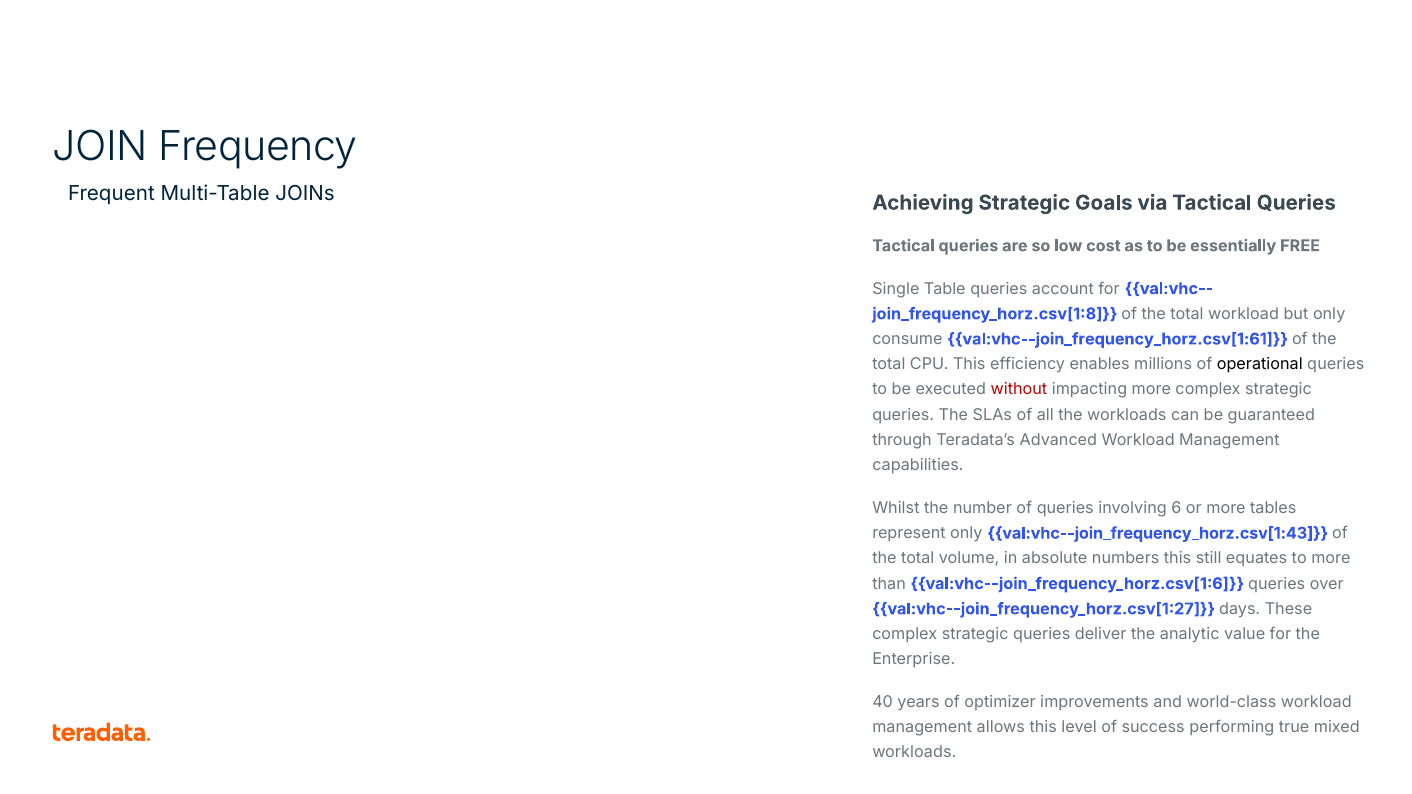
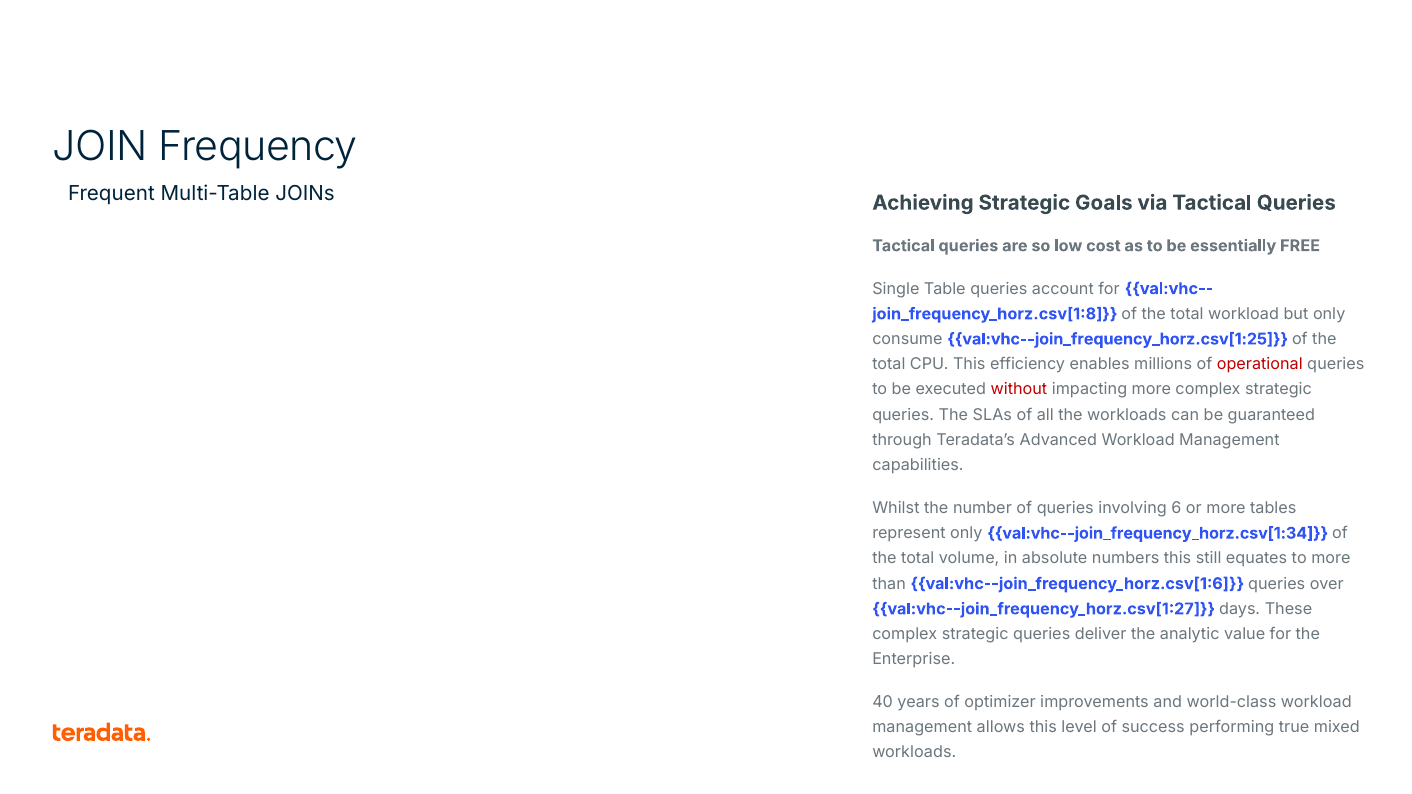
val:vhc--join_frequency_horz.csv[1:61: val:vhc--join_frequency_horz.csv[1:61 -> val:vhc--join_frequency_horz.csv[1:25
operational colour: black -> red
val:vhc--join_frequency_horz.csv[1:43: val:vhc--join_frequency_horz.csv[1:43 -> val:vhc--join_frequency_horz.csv[1:34
